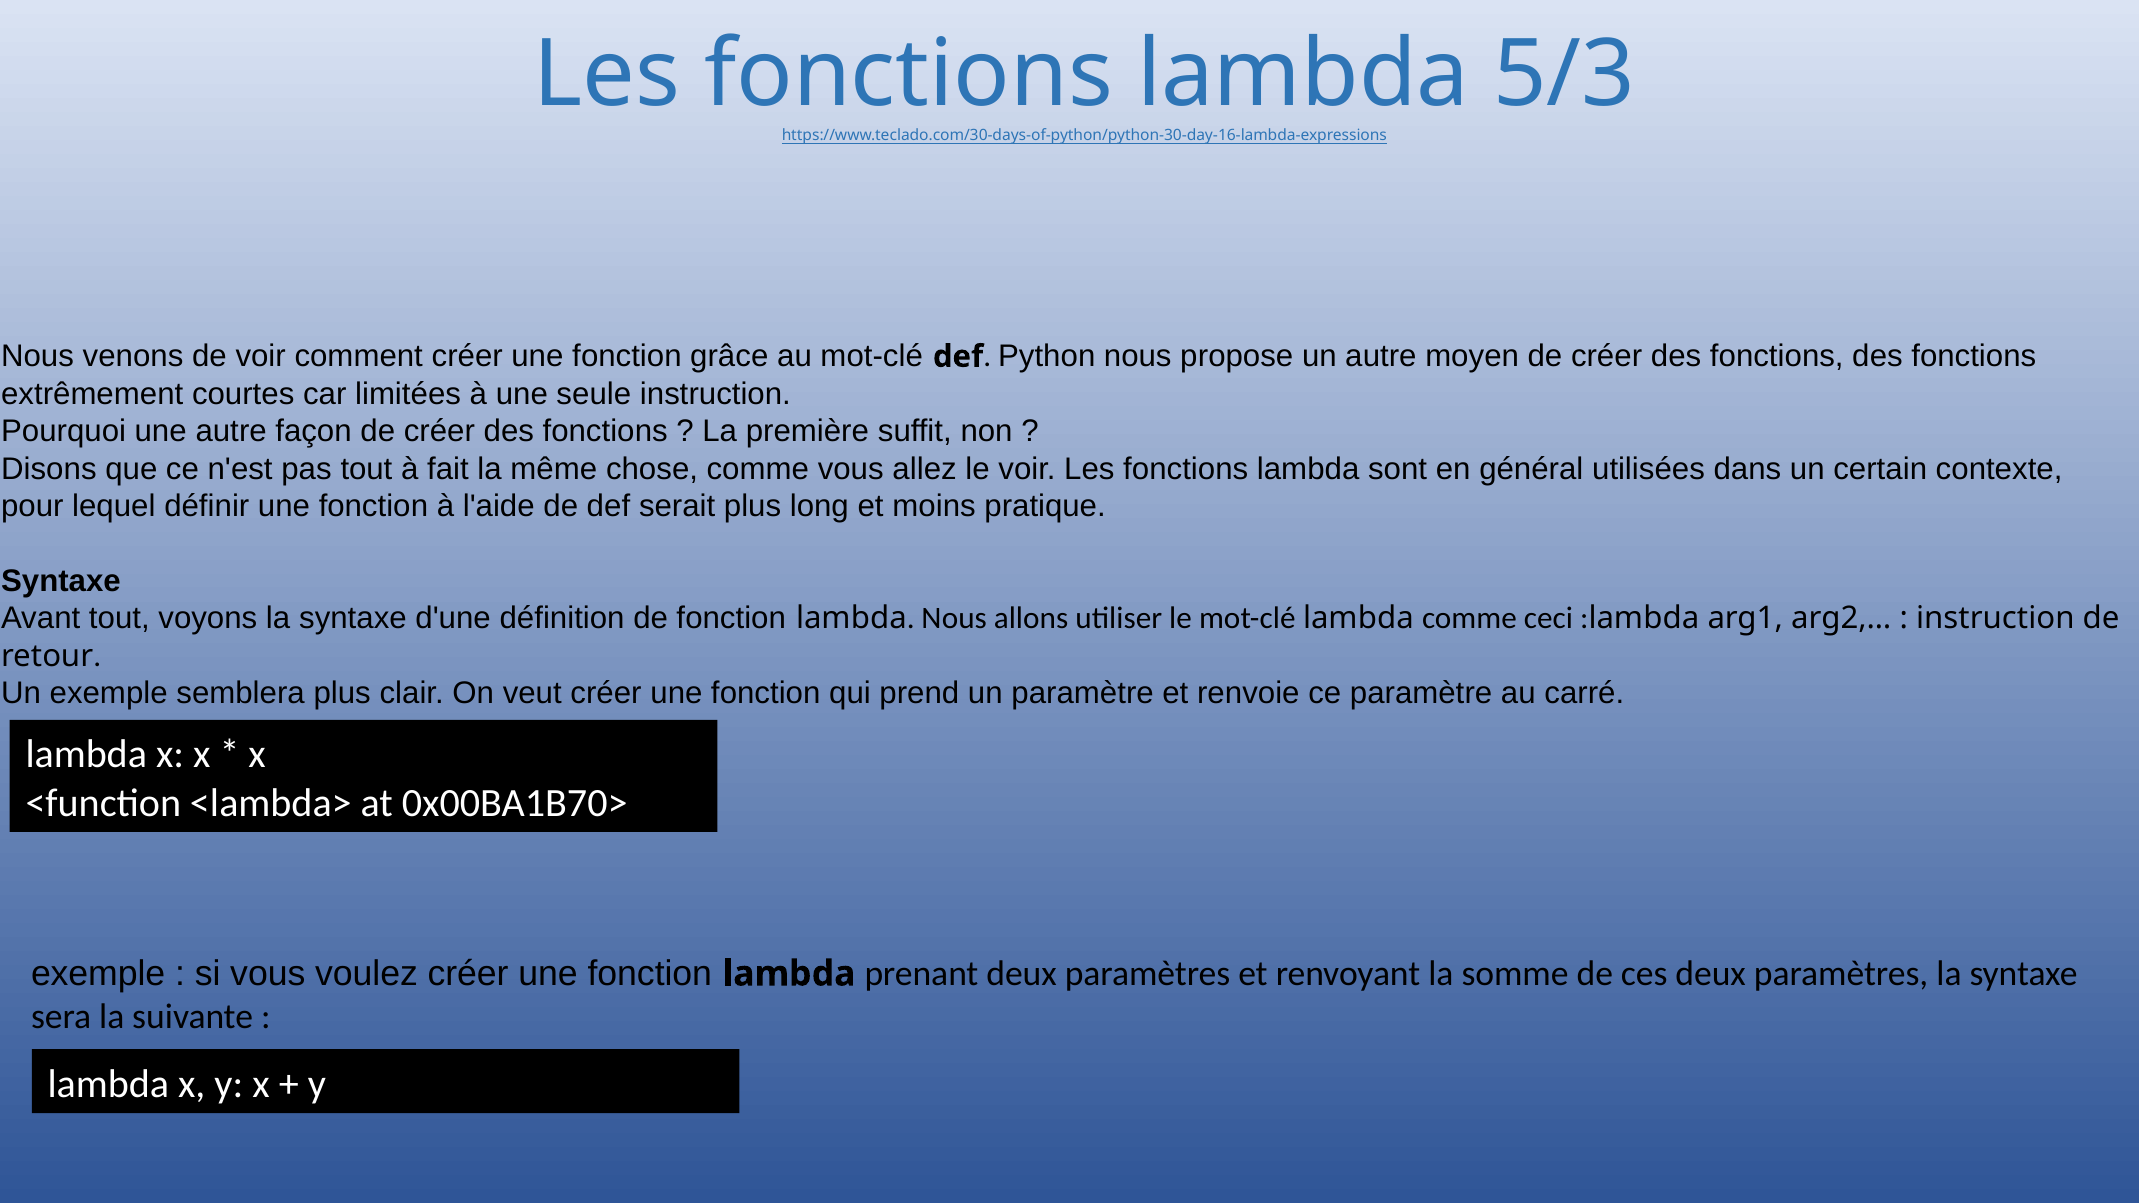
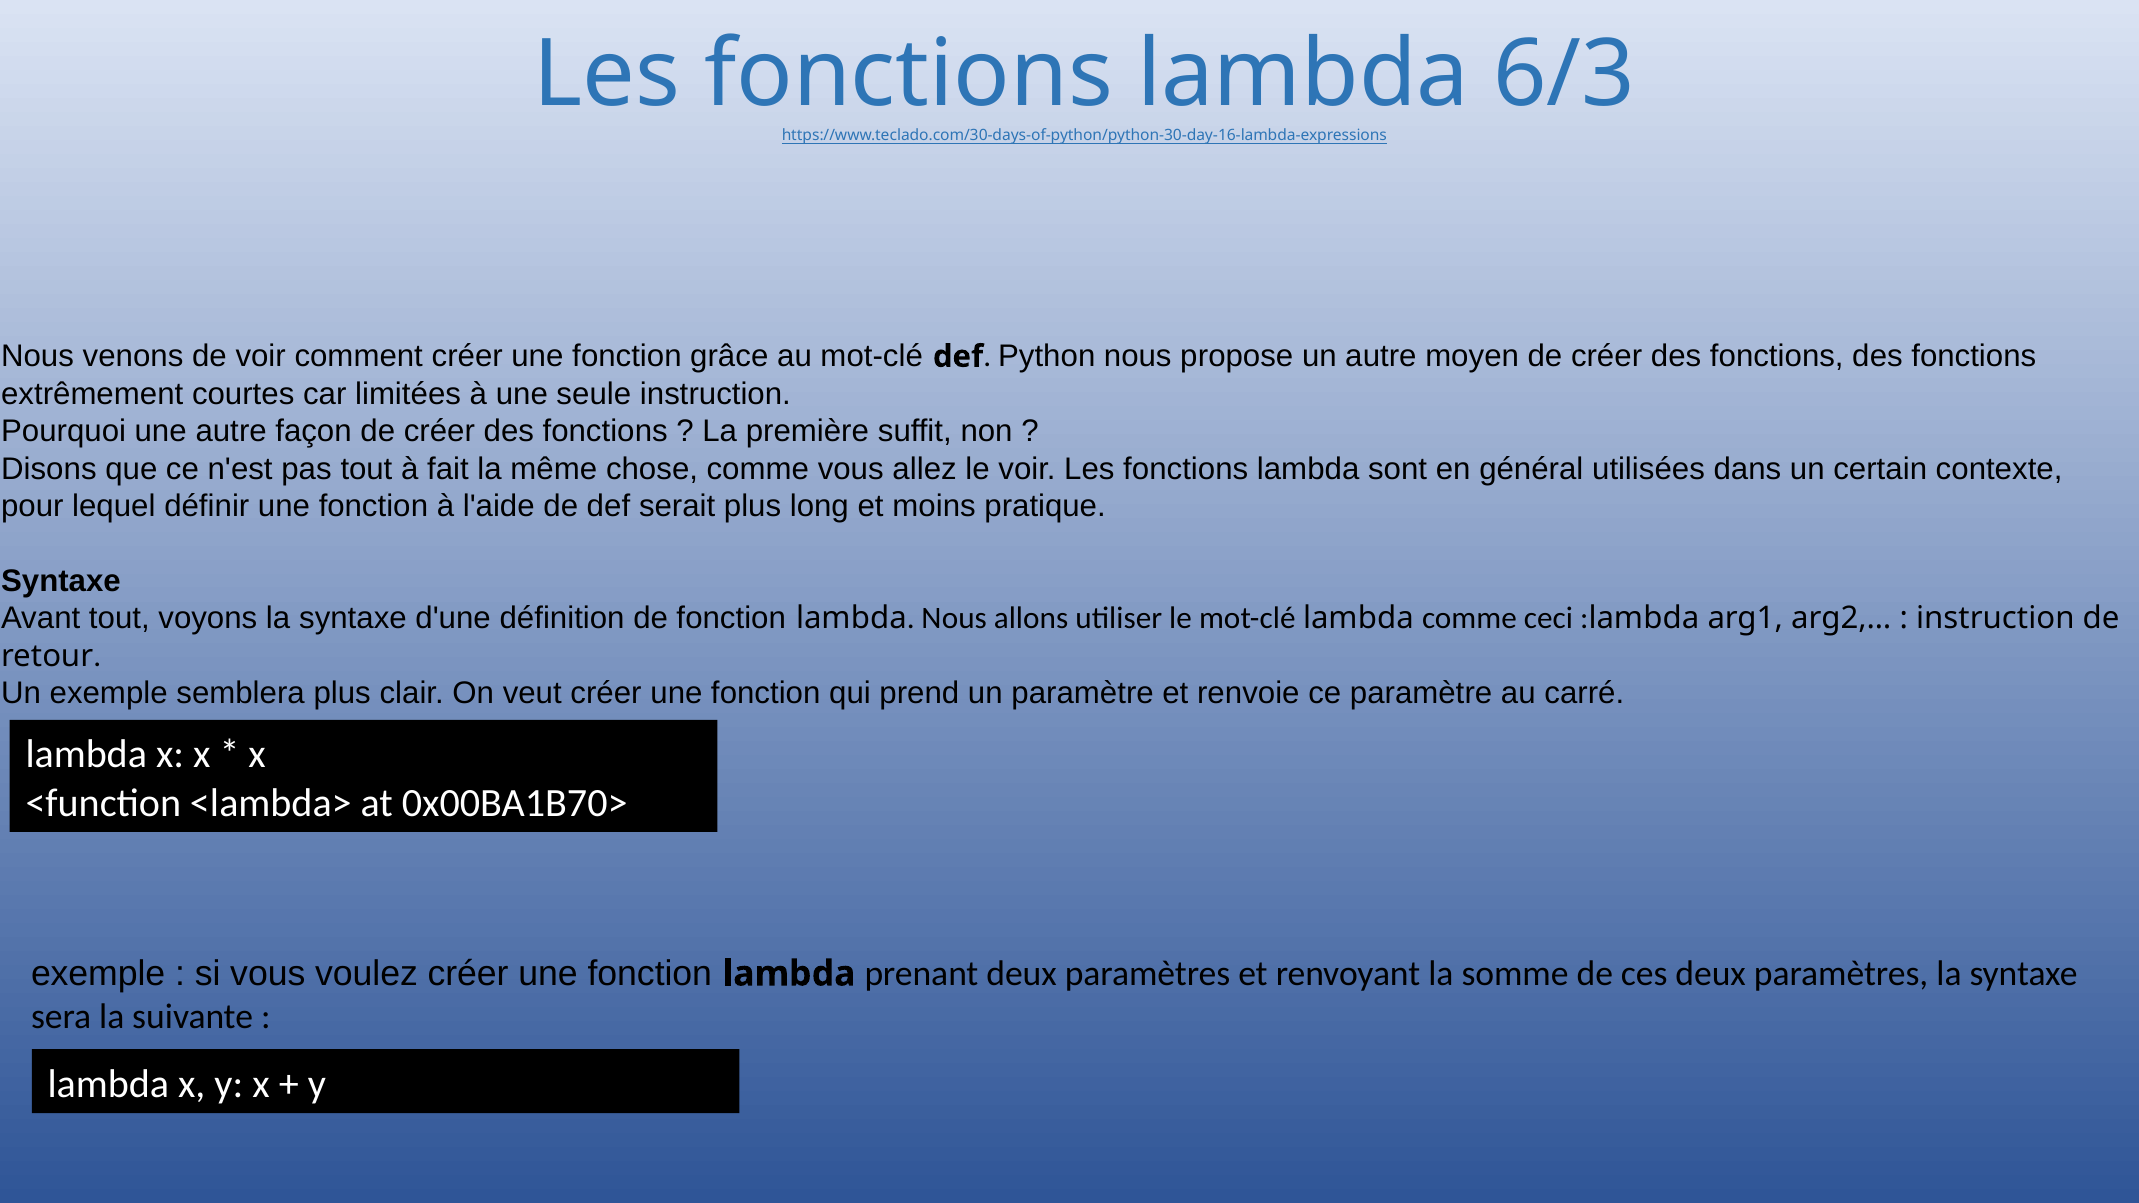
5/3: 5/3 -> 6/3
